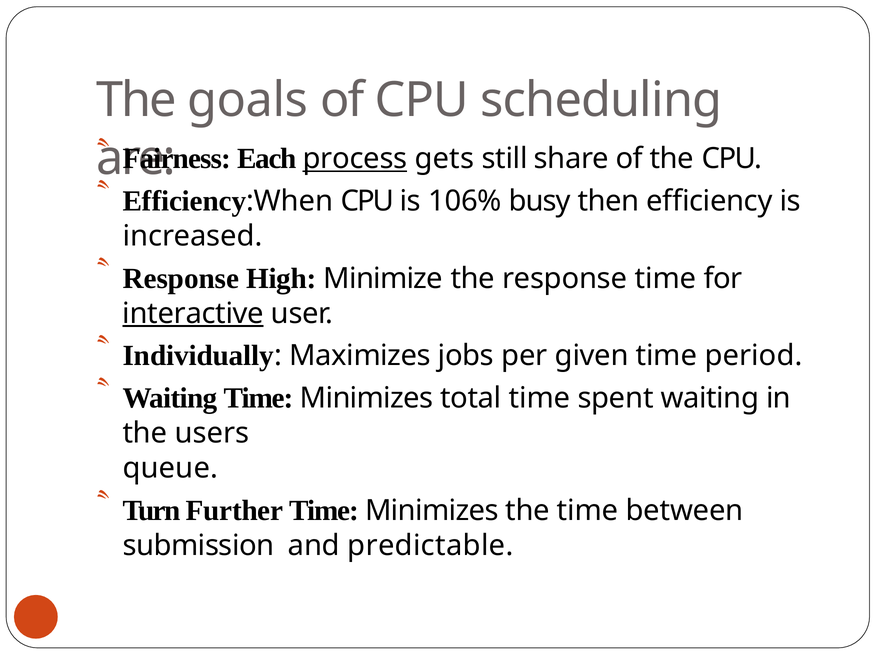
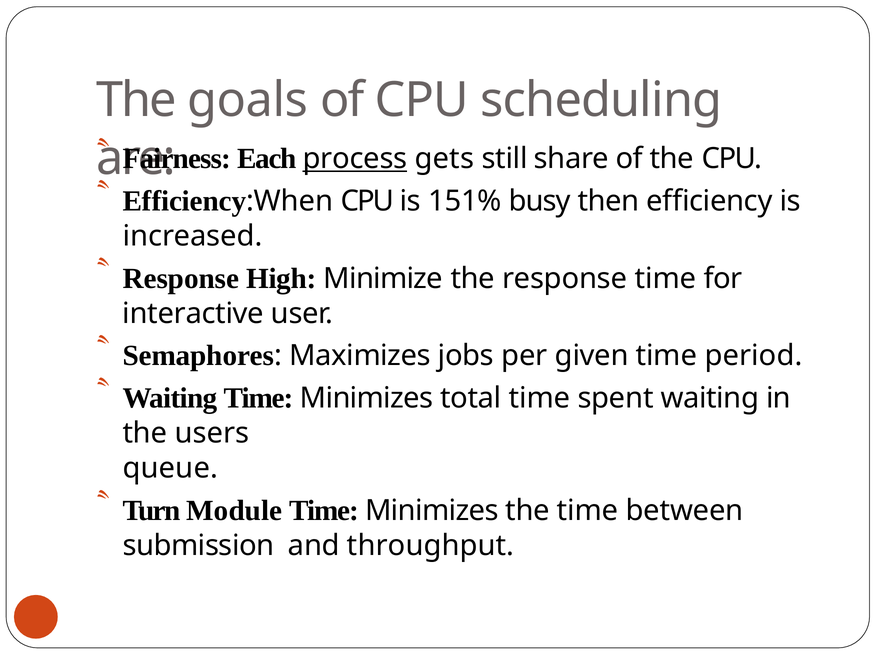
106%: 106% -> 151%
interactive underline: present -> none
Individually: Individually -> Semaphores
Further: Further -> Module
predictable: predictable -> throughput
